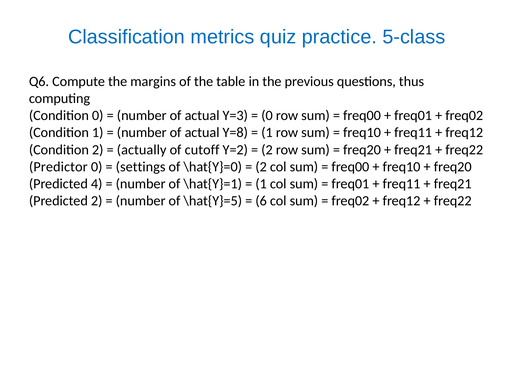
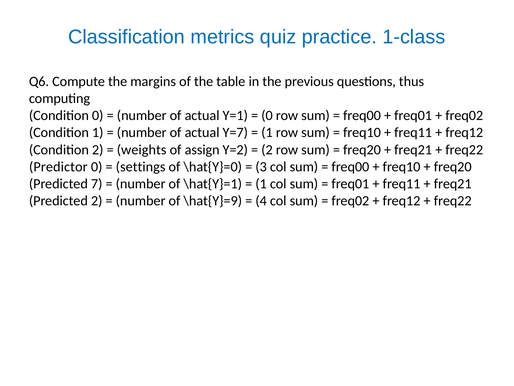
5-class: 5-class -> 1-class
Y=3: Y=3 -> Y=1
Y=8: Y=8 -> Y=7
actually: actually -> weights
cutoff: cutoff -> assign
2 at (261, 167): 2 -> 3
4: 4 -> 7
\hat{Y}=5: \hat{Y}=5 -> \hat{Y}=9
6: 6 -> 4
